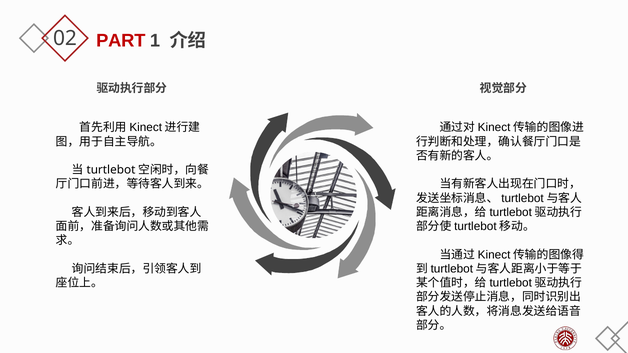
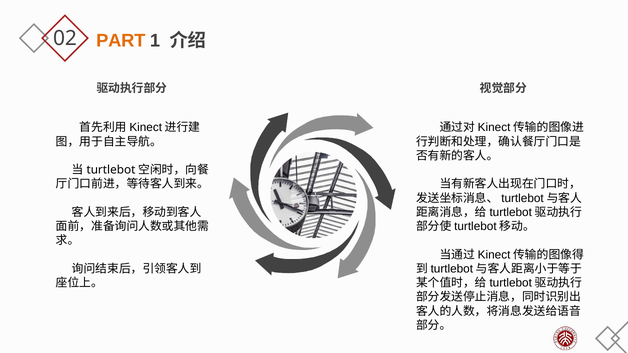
PART colour: red -> orange
